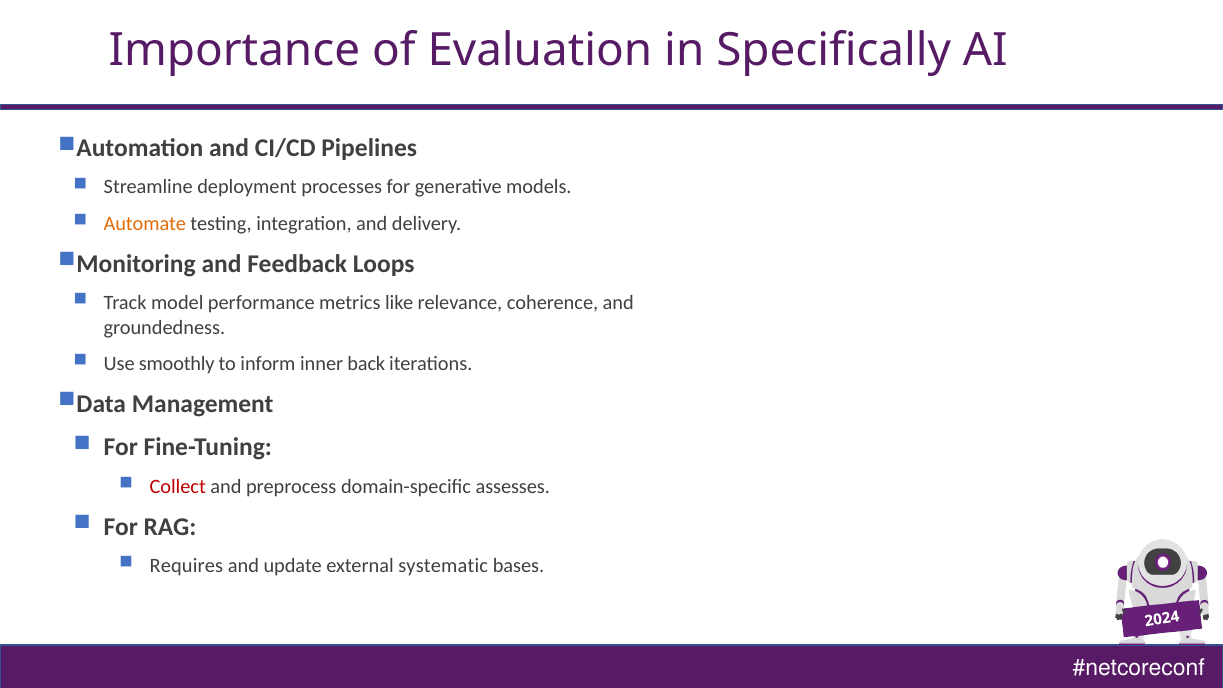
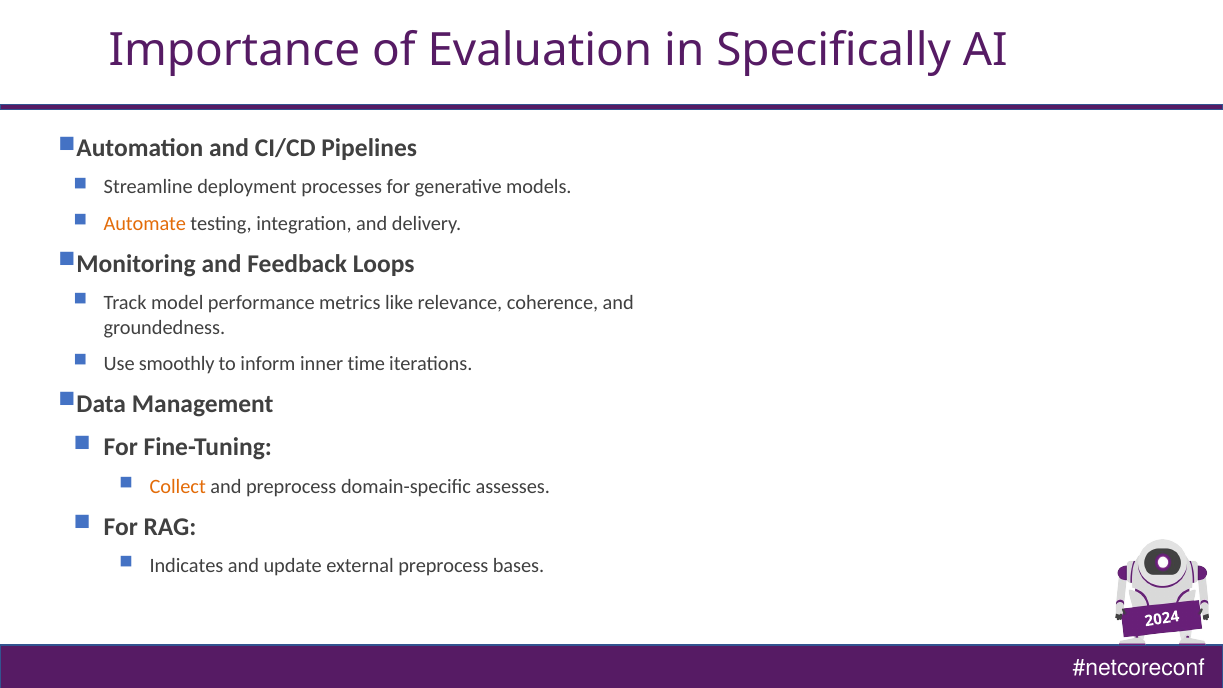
back: back -> time
Collect colour: red -> orange
Requires: Requires -> Indicates
external systematic: systematic -> preprocess
